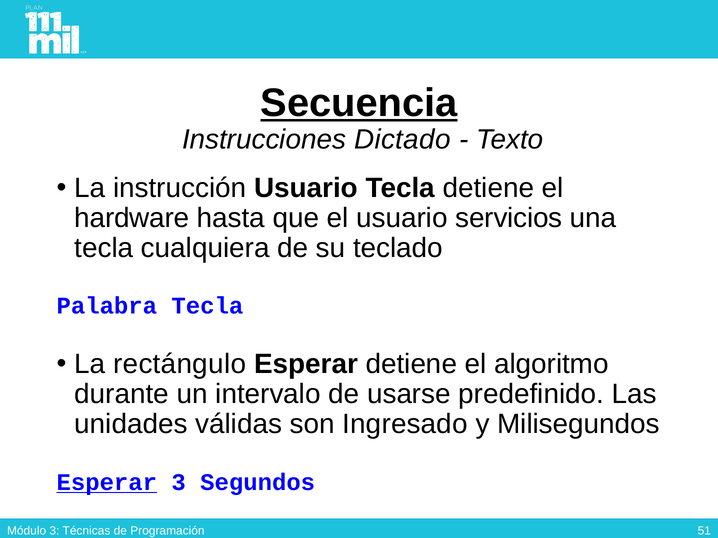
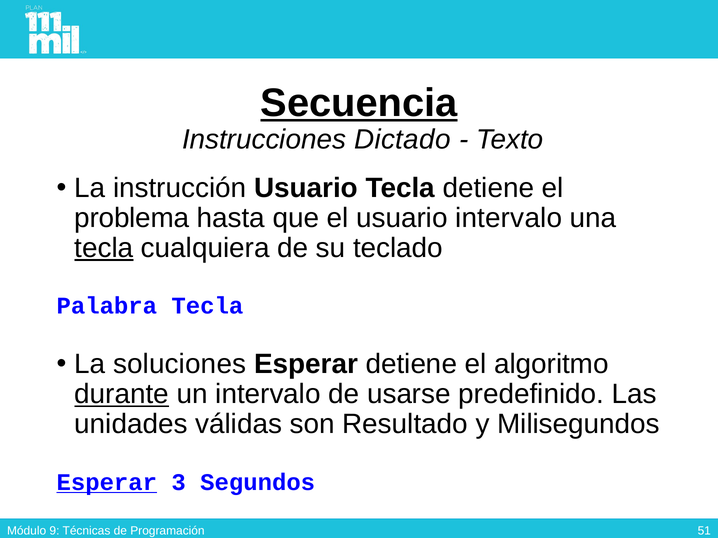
hardware: hardware -> problema
usuario servicios: servicios -> intervalo
tecla at (104, 248) underline: none -> present
rectángulo: rectángulo -> soluciones
durante underline: none -> present
Ingresado: Ingresado -> Resultado
Módulo 3: 3 -> 9
